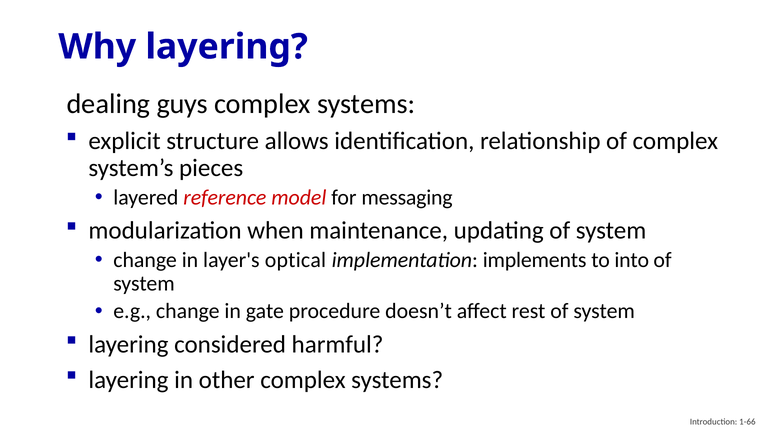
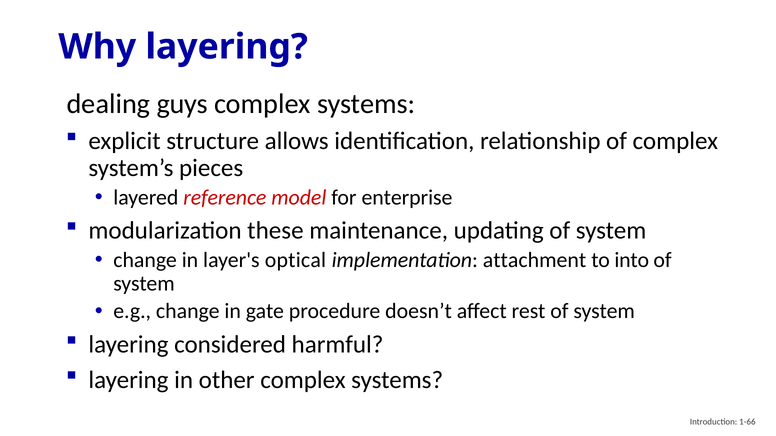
messaging: messaging -> enterprise
when: when -> these
implements: implements -> attachment
